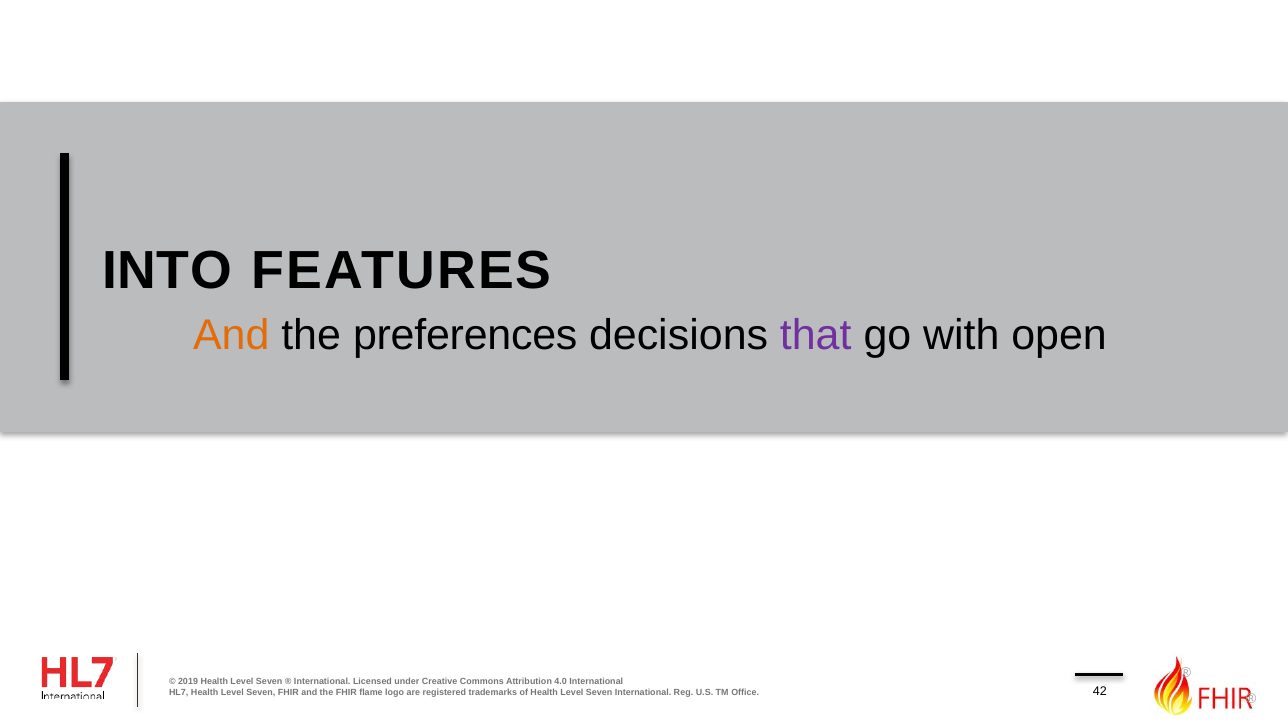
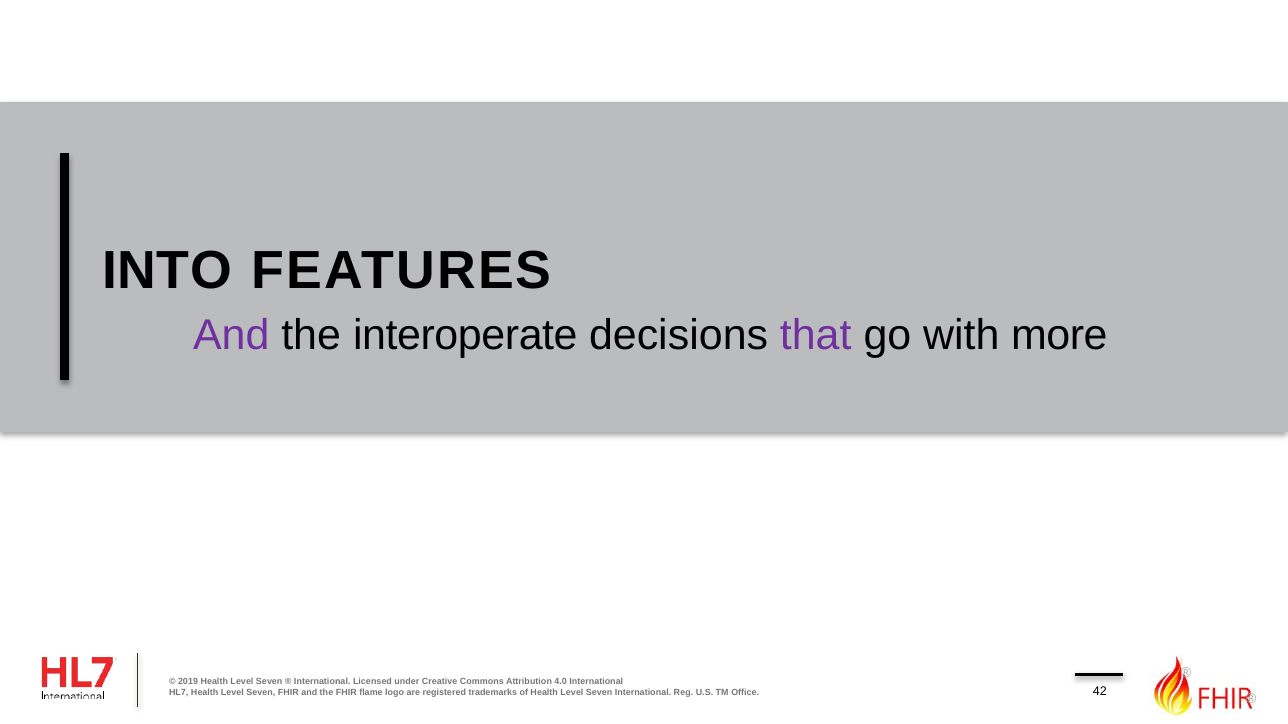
And at (231, 336) colour: orange -> purple
preferences: preferences -> interoperate
open: open -> more
